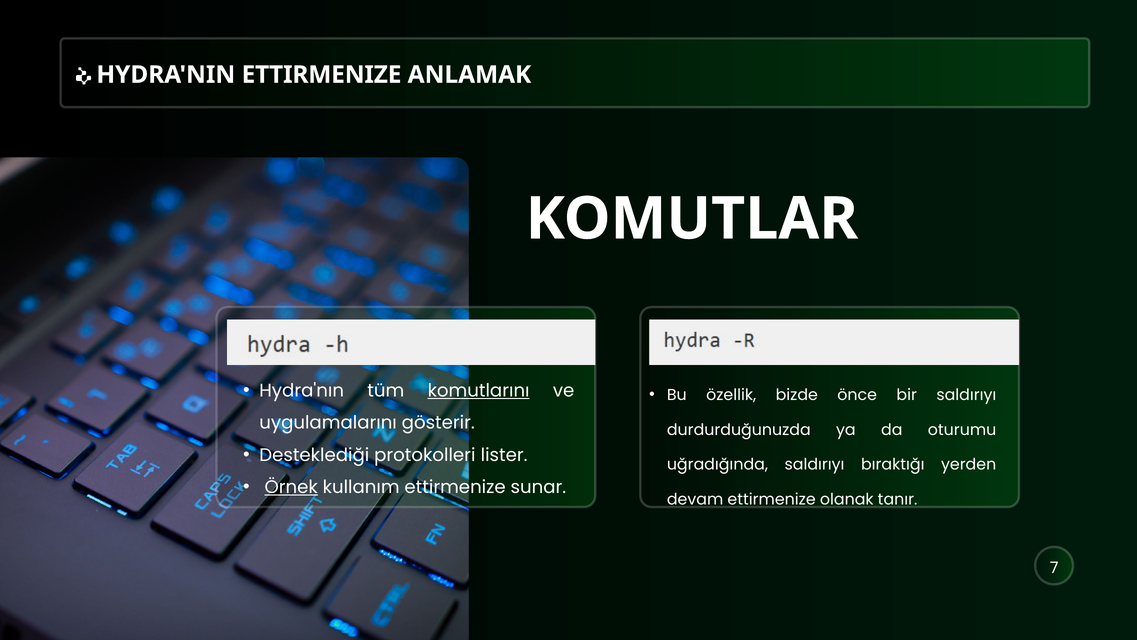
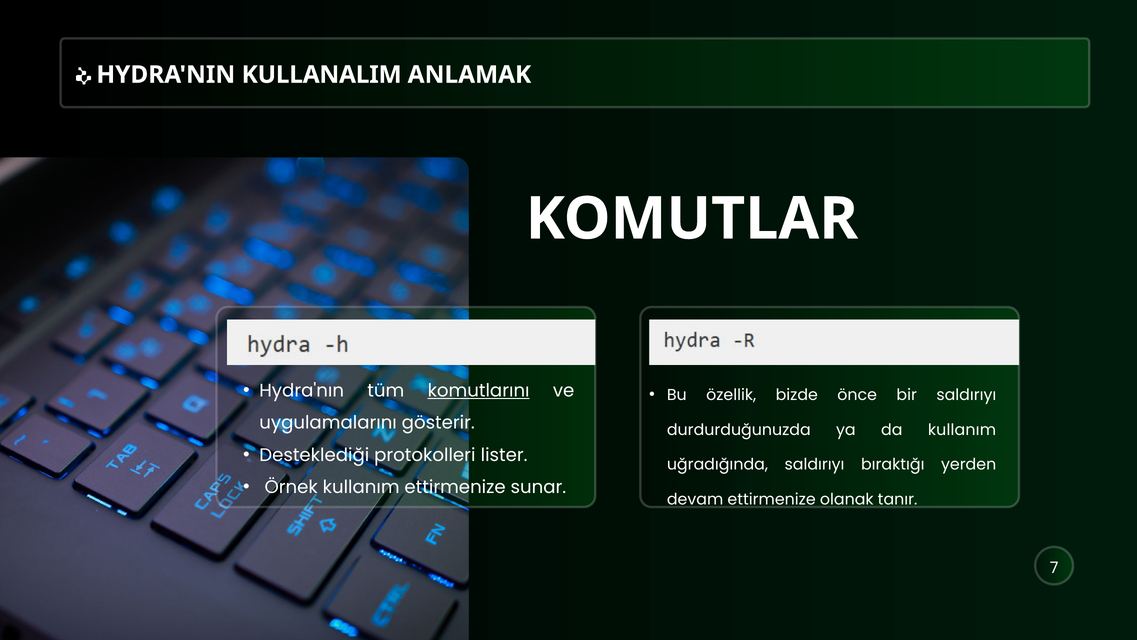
HYDRA'NIN ETTIRMENIZE: ETTIRMENIZE -> KULLANALIM
da oturumu: oturumu -> kullanım
Örnek underline: present -> none
